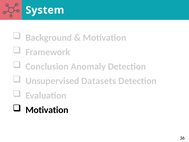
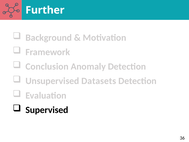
System: System -> Further
Motivation at (47, 110): Motivation -> Supervised
